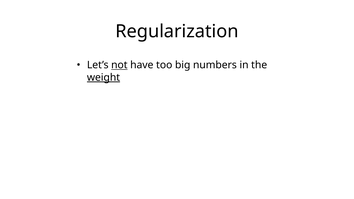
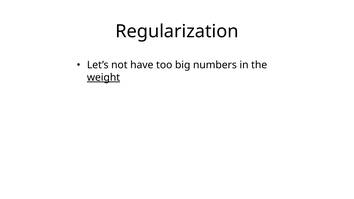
not underline: present -> none
